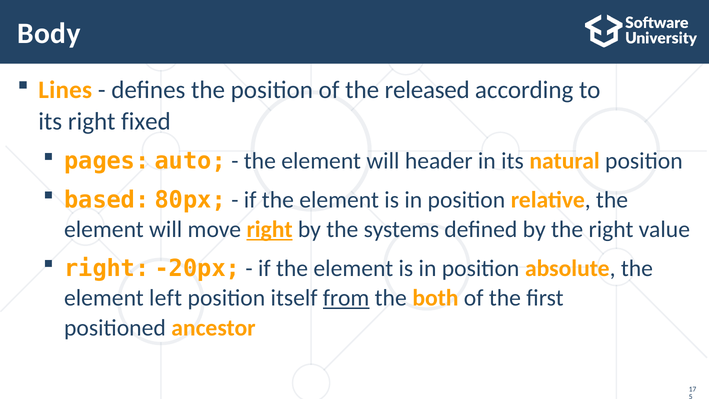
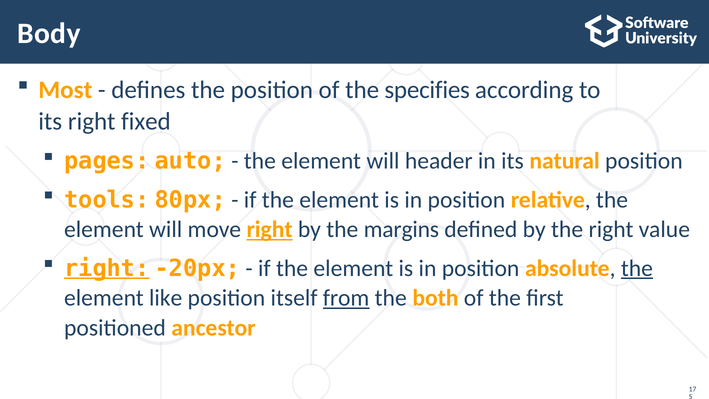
Lines: Lines -> Most
released: released -> specifies
based: based -> tools
systems: systems -> margins
right at (107, 268) underline: none -> present
the at (637, 268) underline: none -> present
left: left -> like
